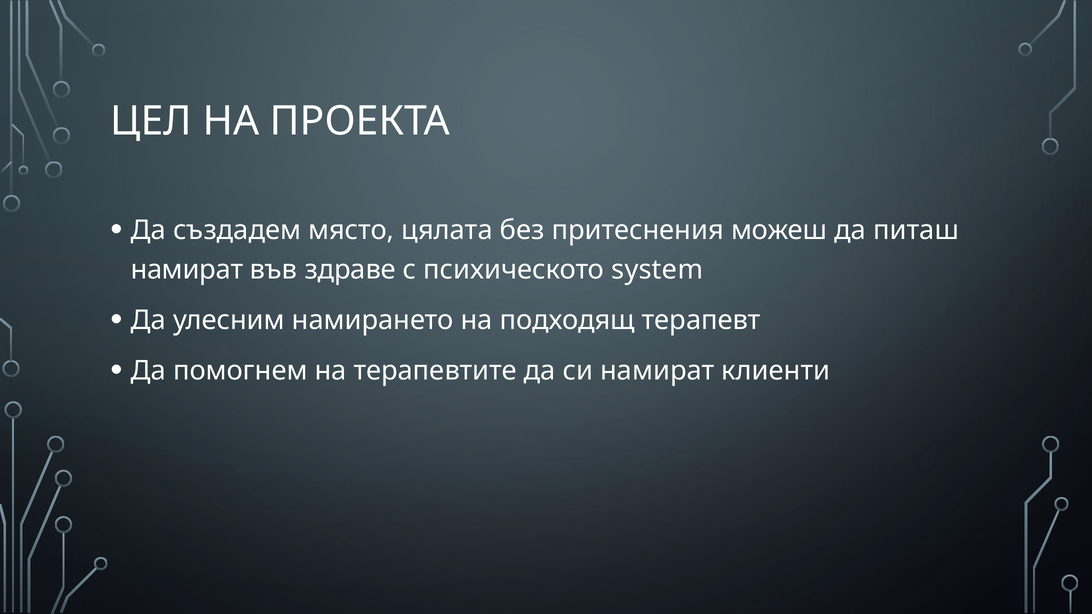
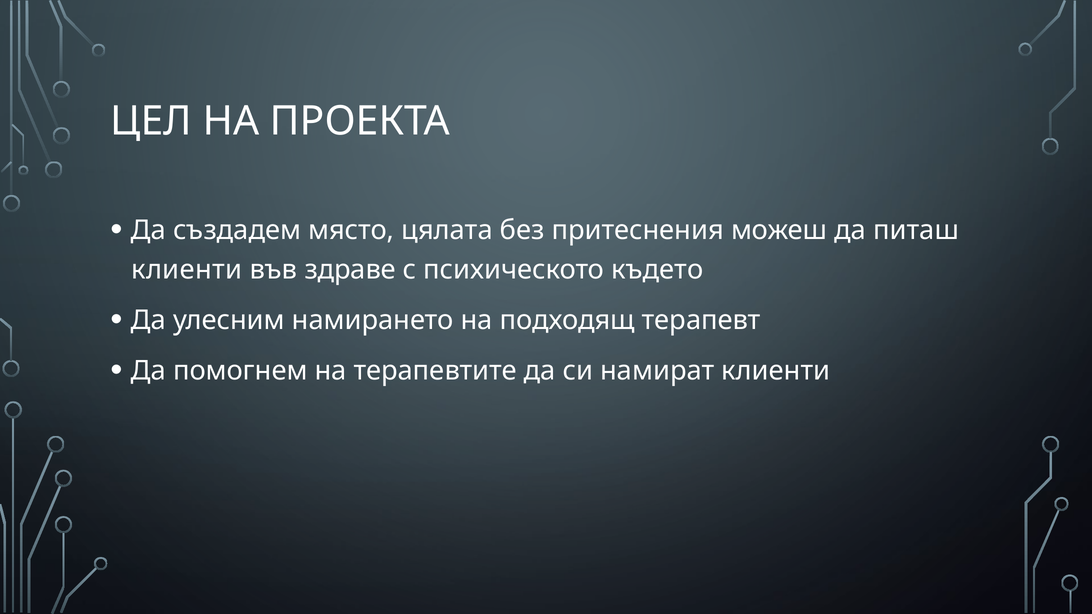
намират at (187, 270): намират -> клиенти
system: system -> където
